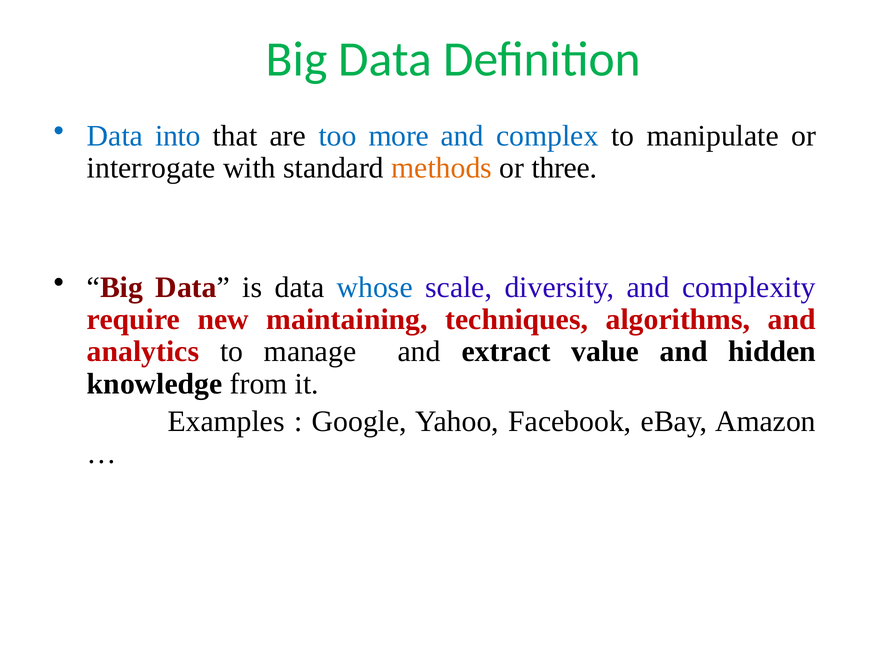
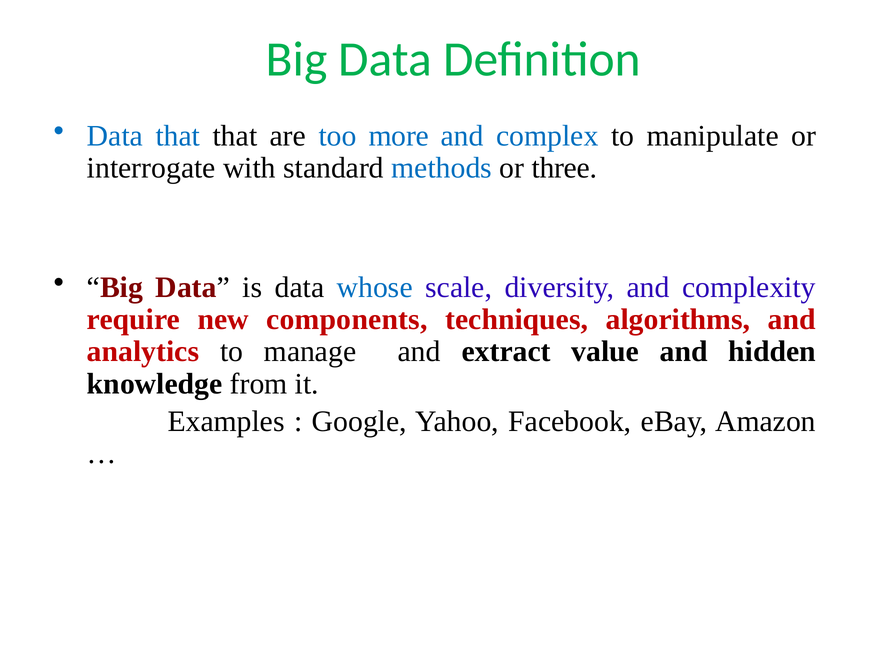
Data into: into -> that
methods colour: orange -> blue
maintaining: maintaining -> components
